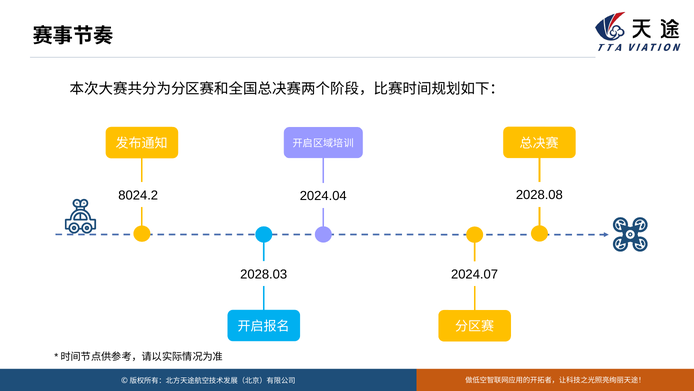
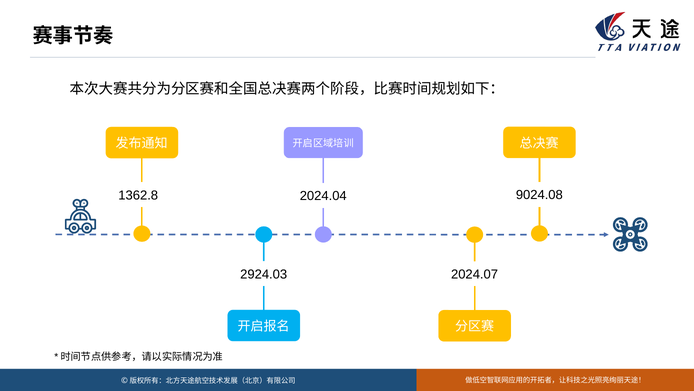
2028.08: 2028.08 -> 9024.08
8024.2: 8024.2 -> 1362.8
2028.03: 2028.03 -> 2924.03
